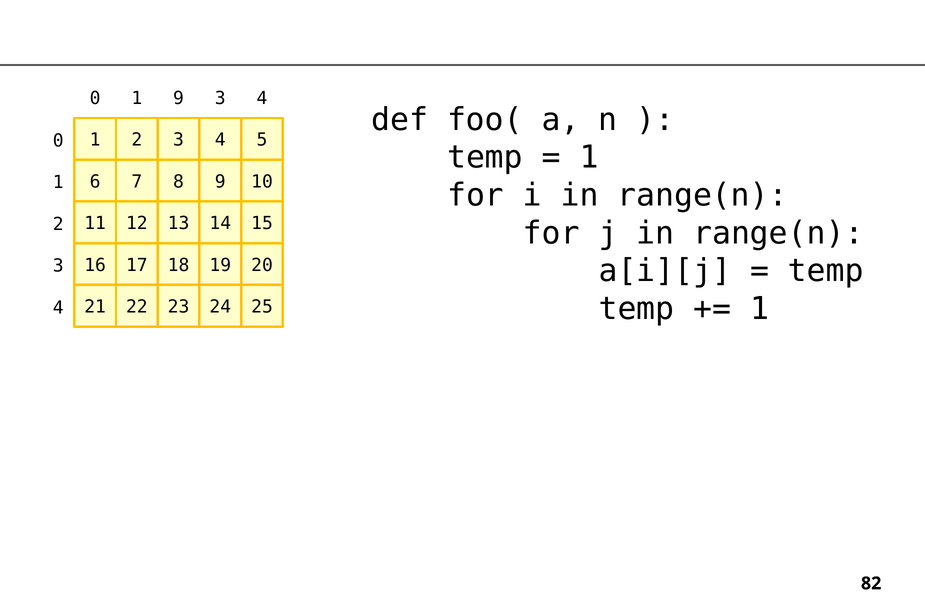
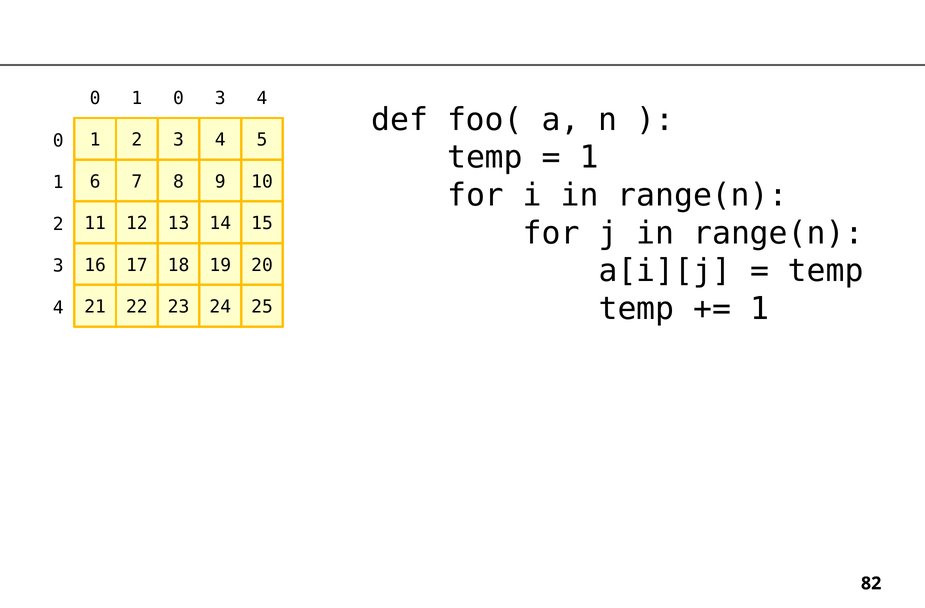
1 9: 9 -> 0
